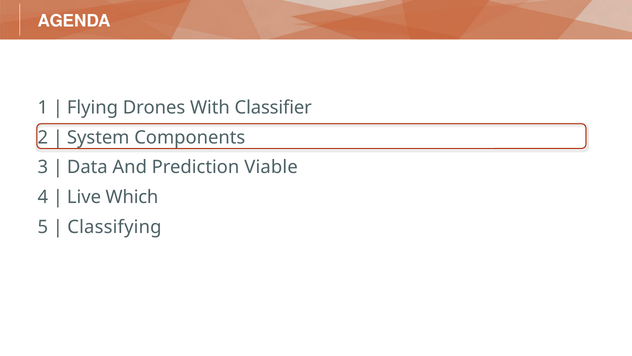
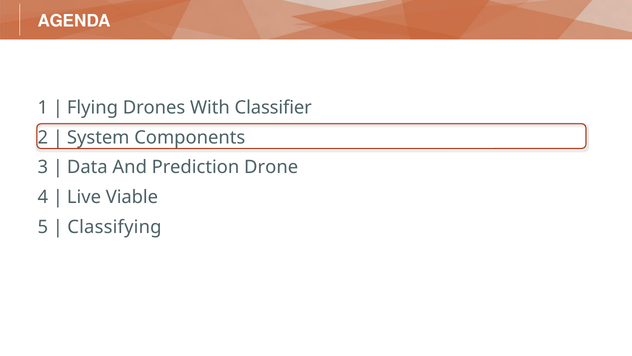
Viable: Viable -> Drone
Which: Which -> Viable
